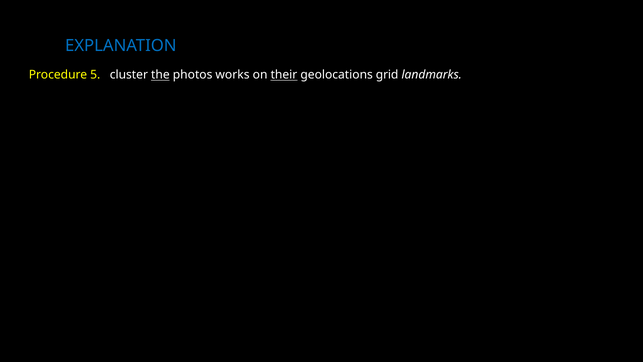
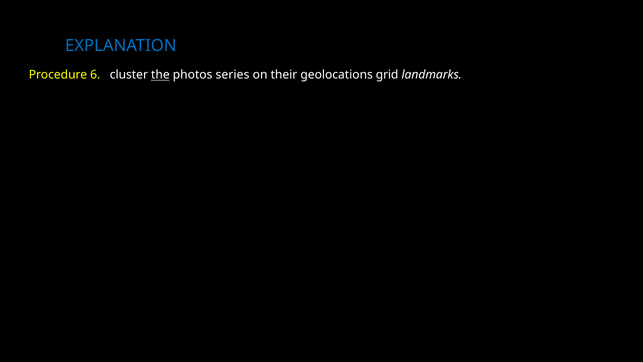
5: 5 -> 6
works: works -> series
their underline: present -> none
